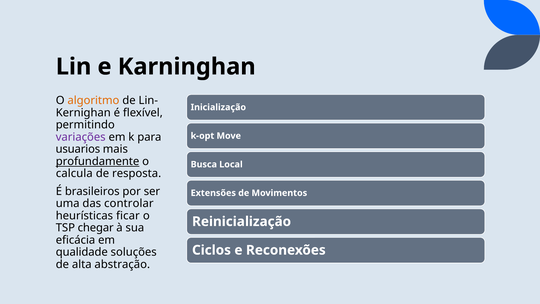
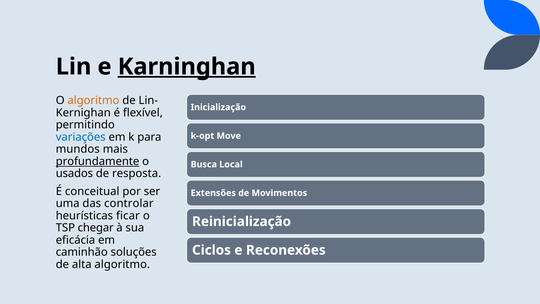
Karninghan underline: none -> present
variações colour: purple -> blue
usuarios: usuarios -> mundos
calcula: calcula -> usados
brasileiros: brasileiros -> conceitual
qualidade: qualidade -> caminhão
alta abstração: abstração -> algoritmo
